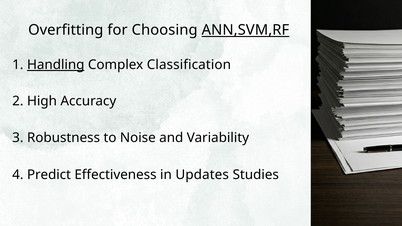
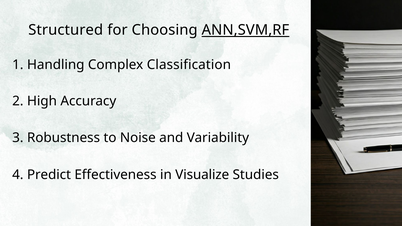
Overfitting: Overfitting -> Structured
Handling underline: present -> none
Updates: Updates -> Visualize
